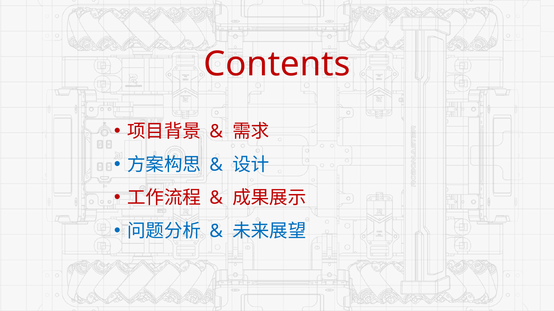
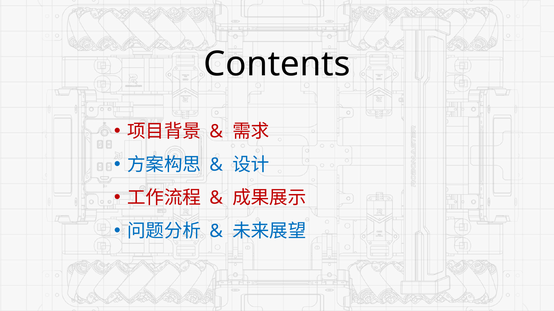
Contents colour: red -> black
